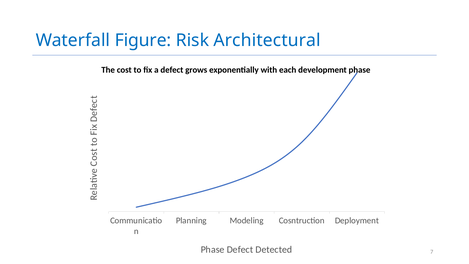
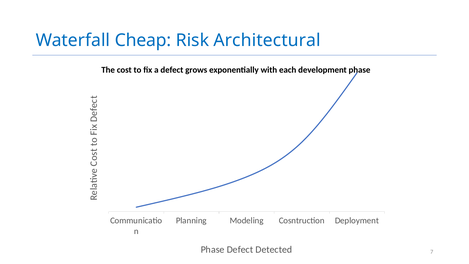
Figure: Figure -> Cheap
